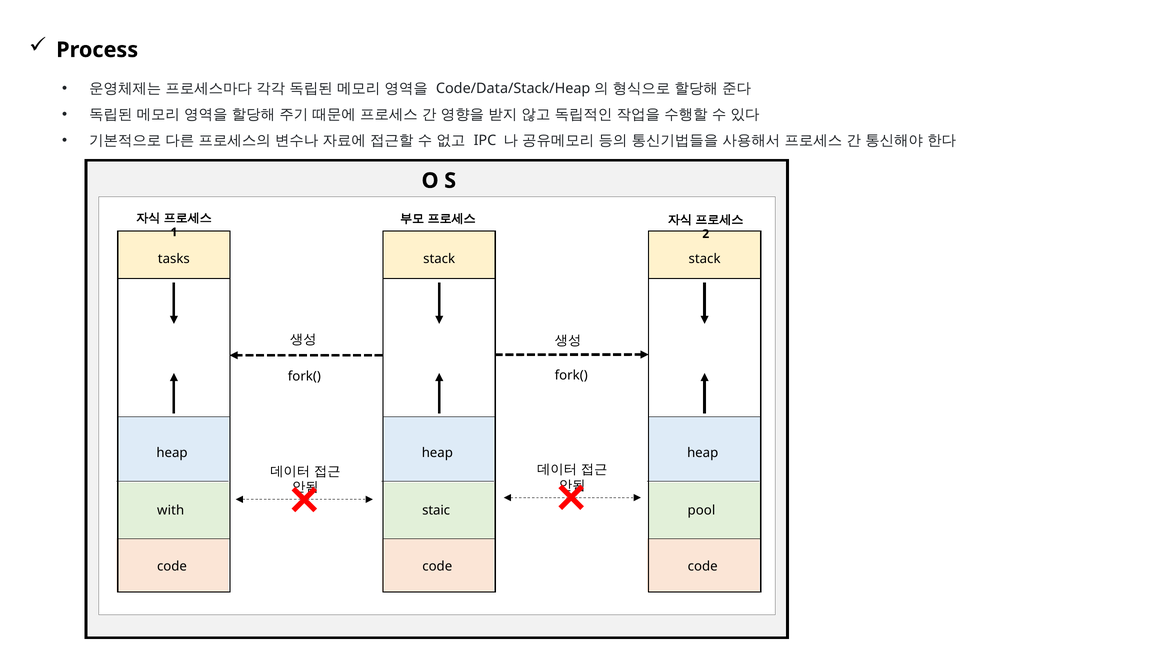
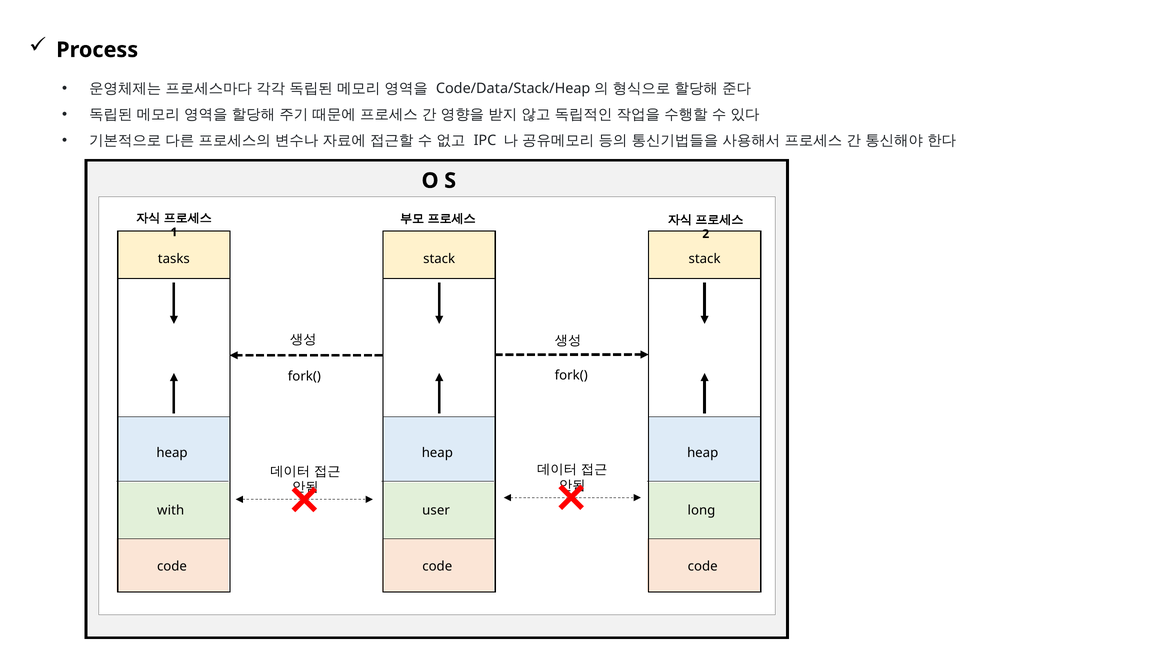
staic: staic -> user
pool: pool -> long
